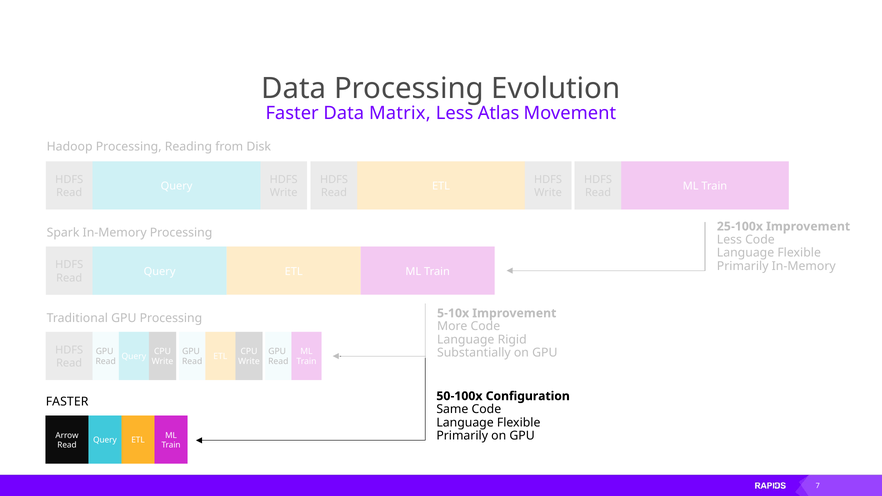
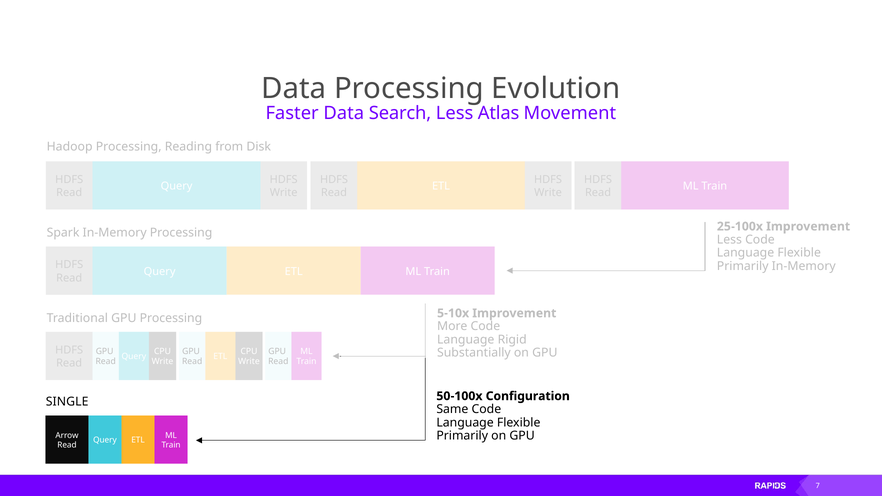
Matrix: Matrix -> Search
FASTER at (67, 402): FASTER -> SINGLE
